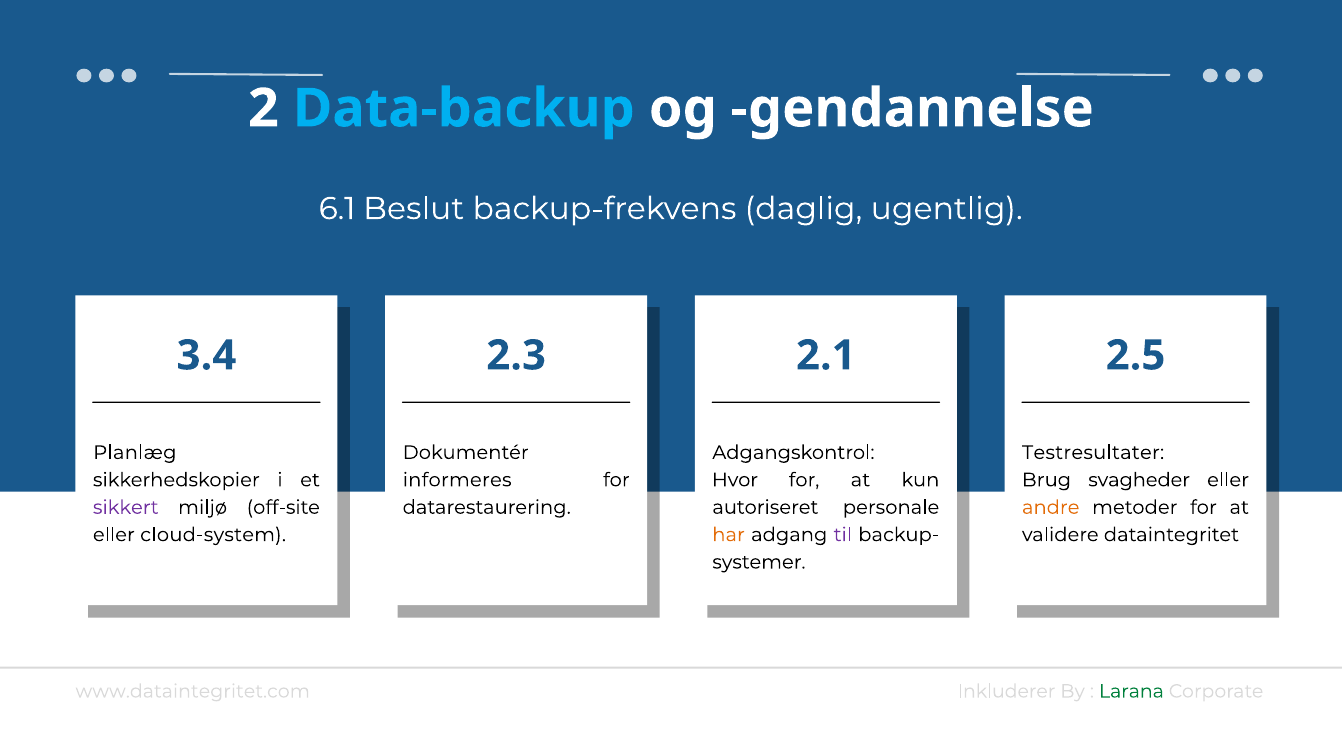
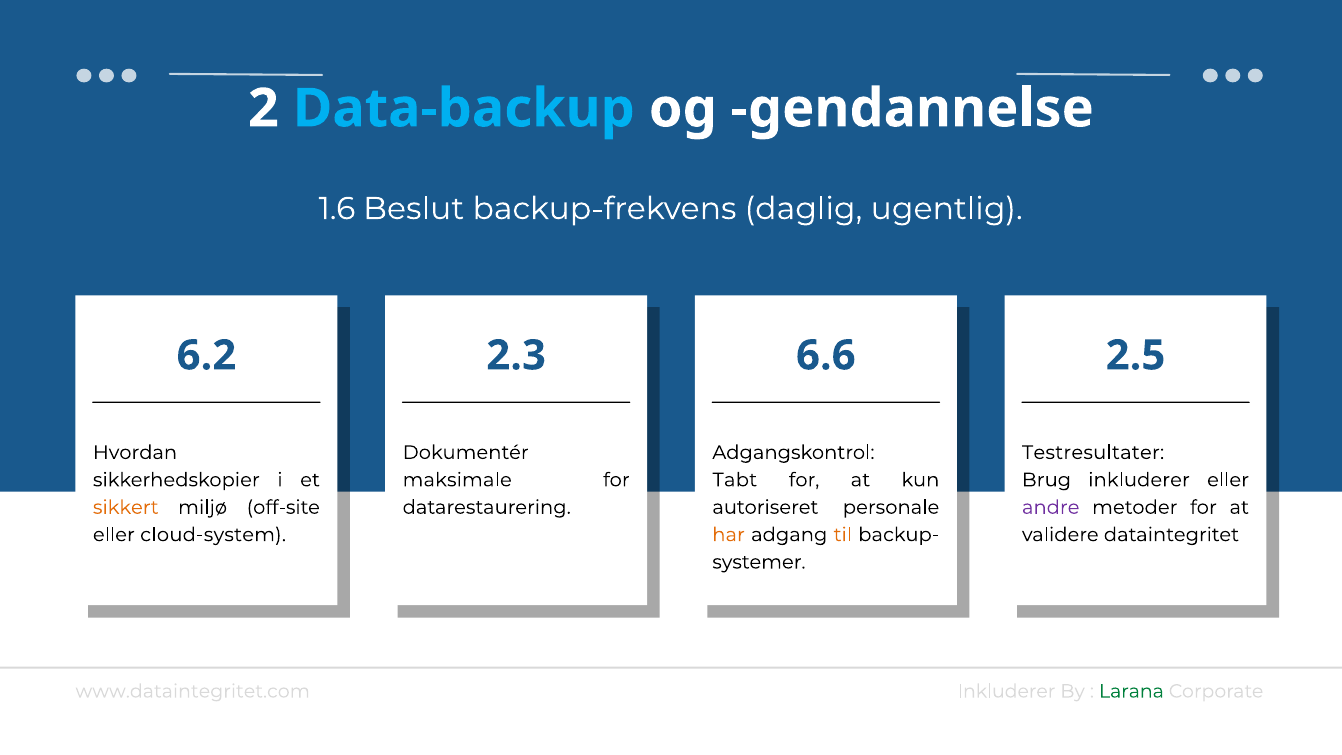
6.1: 6.1 -> 1.6
3.4: 3.4 -> 6.2
2.1: 2.1 -> 6.6
Planlæg: Planlæg -> Hvordan
informeres: informeres -> maksimale
Hvor: Hvor -> Tabt
Brug svagheder: svagheder -> inkluderer
sikkert colour: purple -> orange
andre colour: orange -> purple
til colour: purple -> orange
